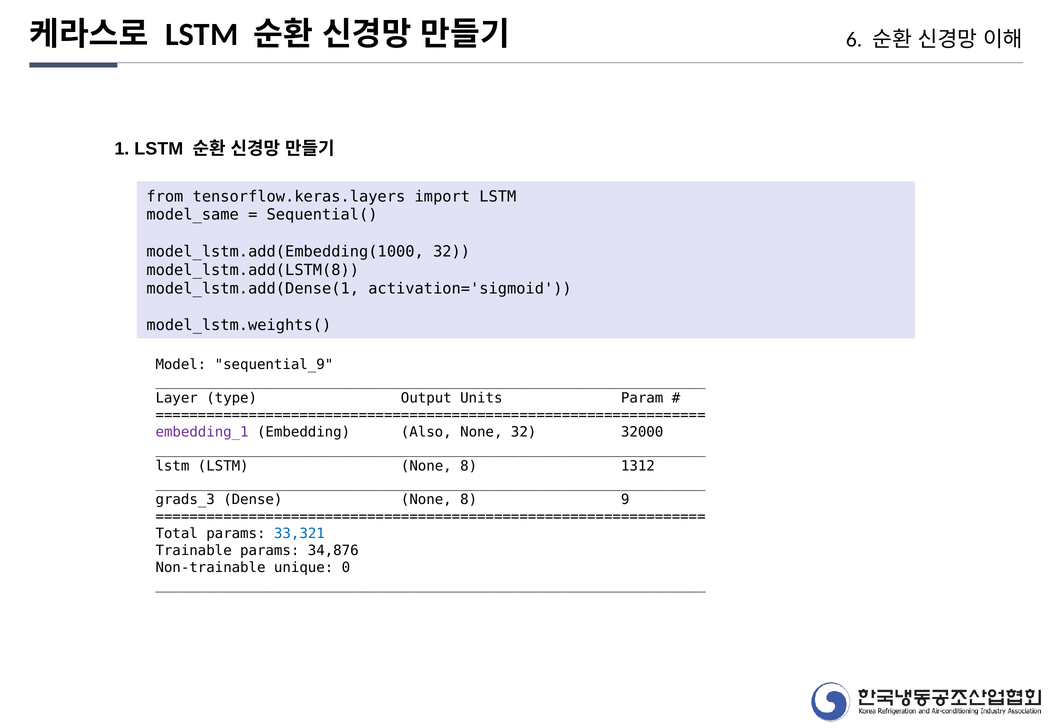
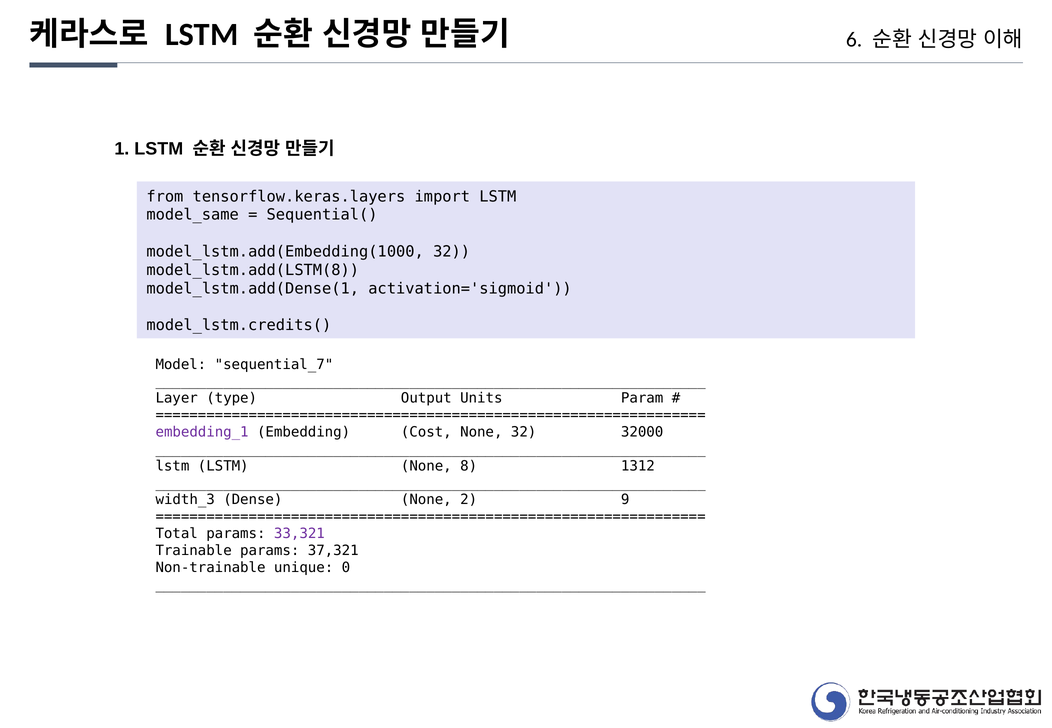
model_lstm.weights(: model_lstm.weights( -> model_lstm.credits(
sequential_9: sequential_9 -> sequential_7
Also: Also -> Cost
grads_3: grads_3 -> width_3
Dense None 8: 8 -> 2
33,321 colour: blue -> purple
34,876: 34,876 -> 37,321
